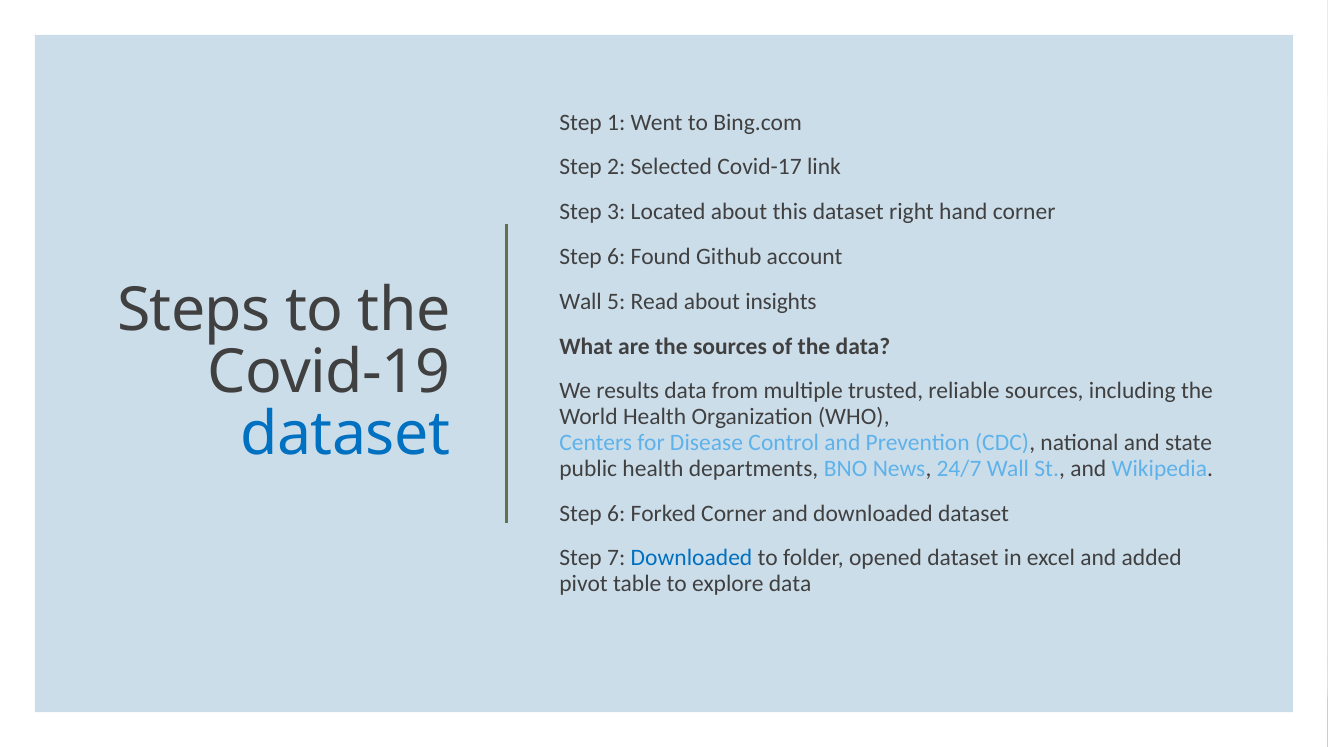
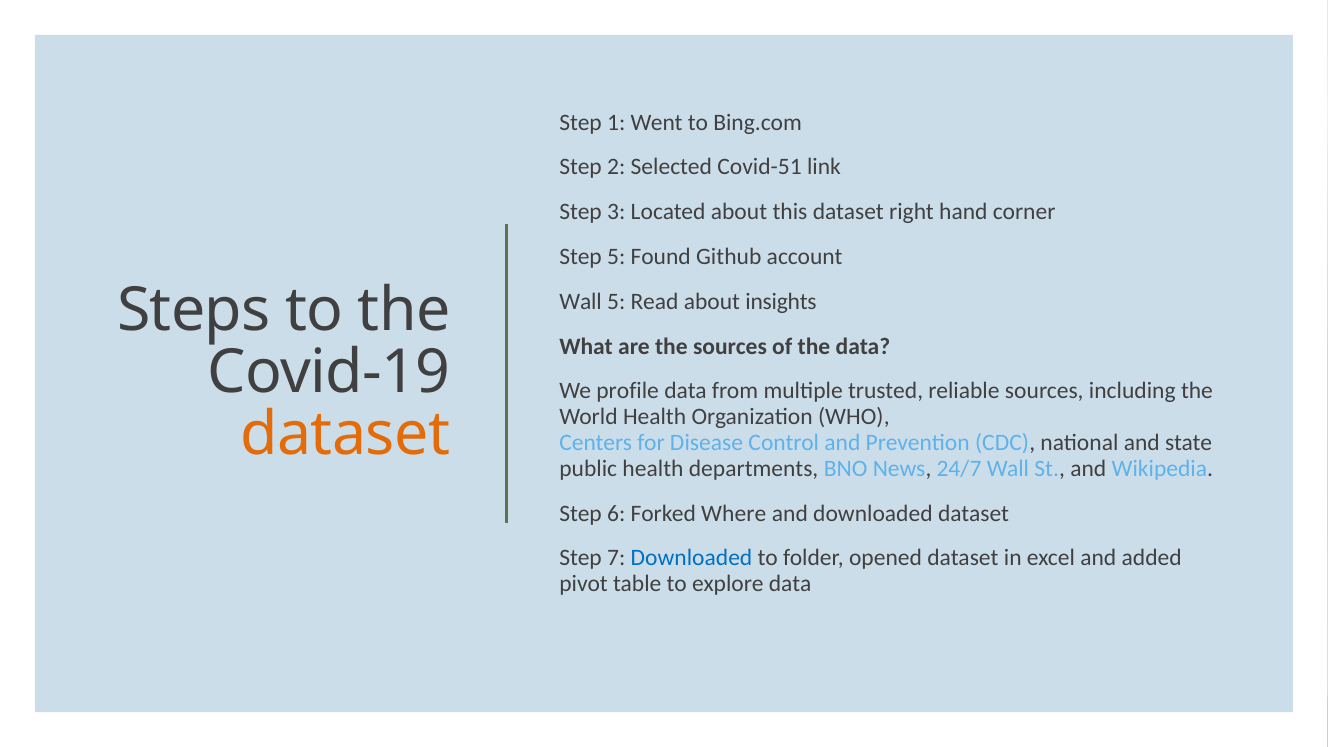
Covid-17: Covid-17 -> Covid-51
6 at (616, 257): 6 -> 5
results: results -> profile
dataset at (345, 435) colour: blue -> orange
Forked Corner: Corner -> Where
